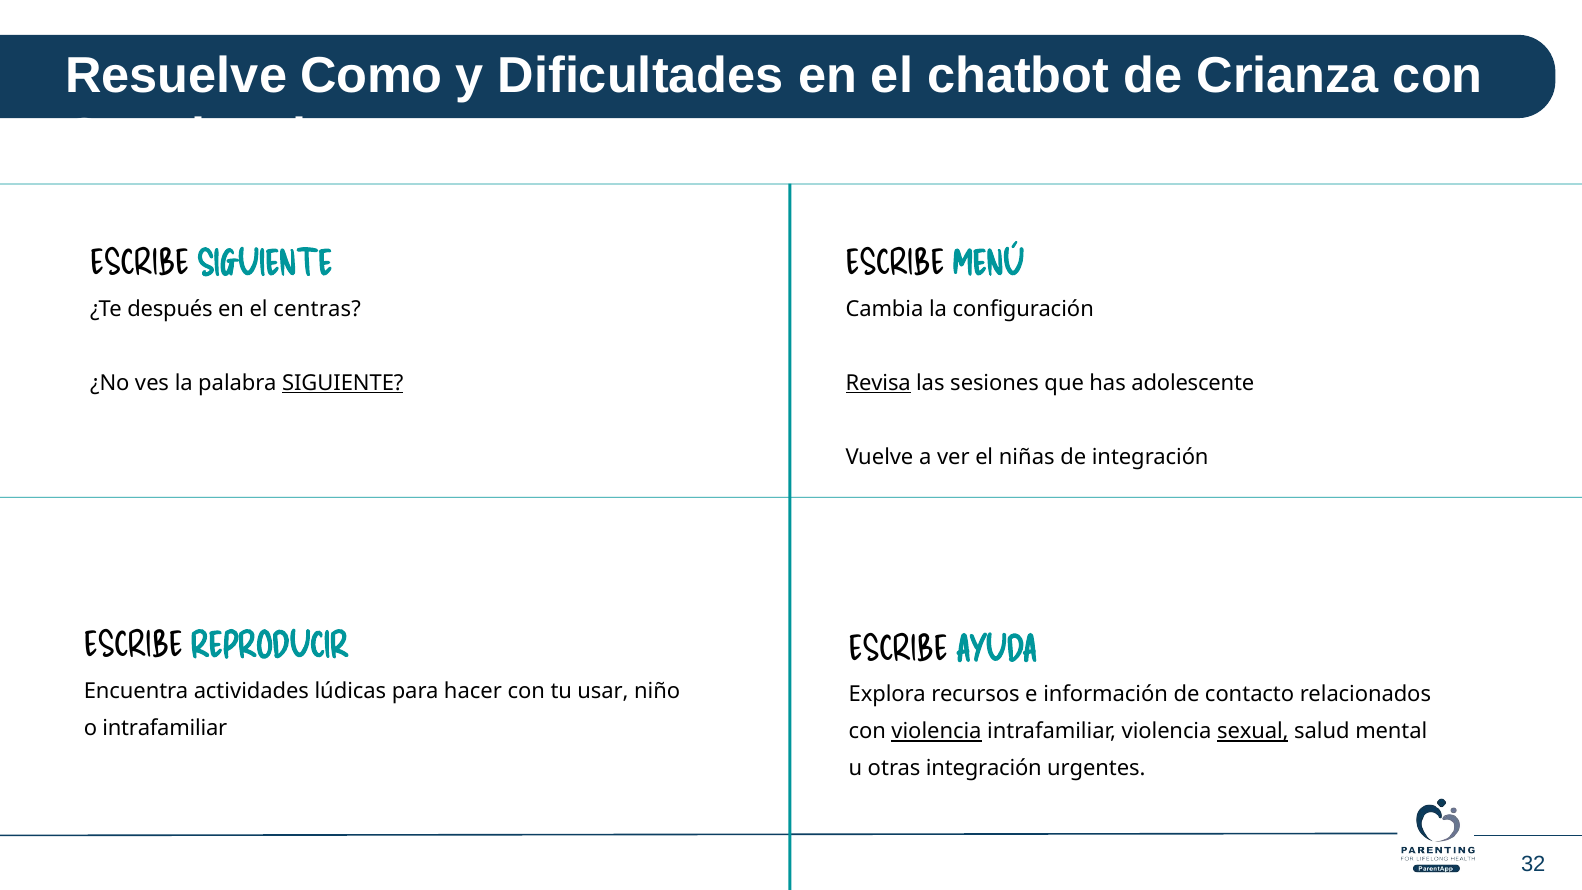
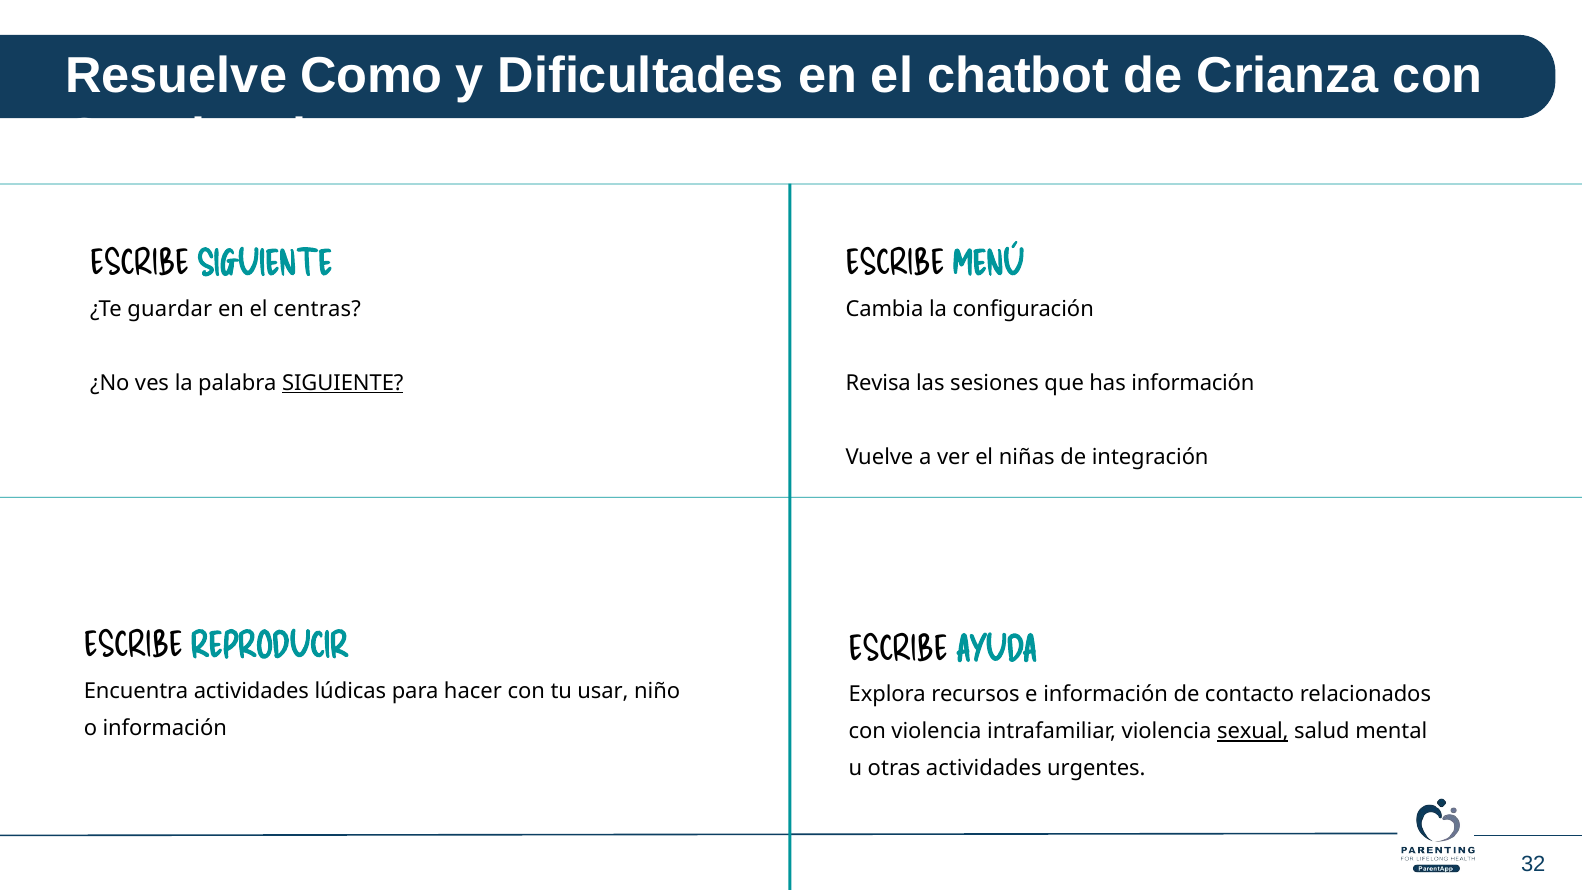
después: después -> guardar
Revisa underline: present -> none
has adolescente: adolescente -> información
o intrafamiliar: intrafamiliar -> información
violencia at (937, 731) underline: present -> none
otras integración: integración -> actividades
